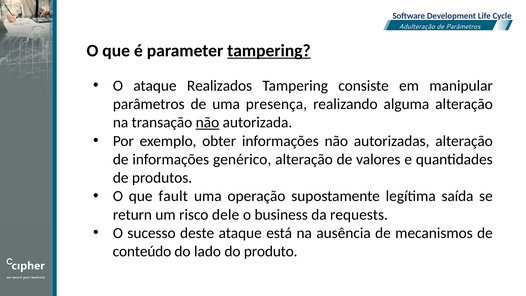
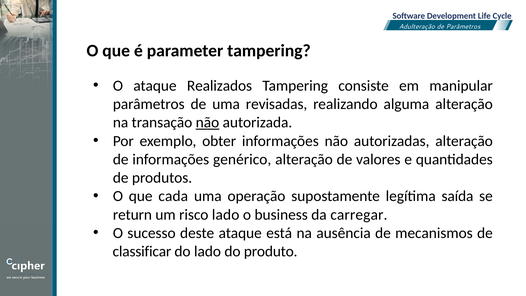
tampering at (269, 51) underline: present -> none
presença: presença -> revisadas
fault: fault -> cada
risco dele: dele -> lado
requests: requests -> carregar
conteúdo: conteúdo -> classificar
